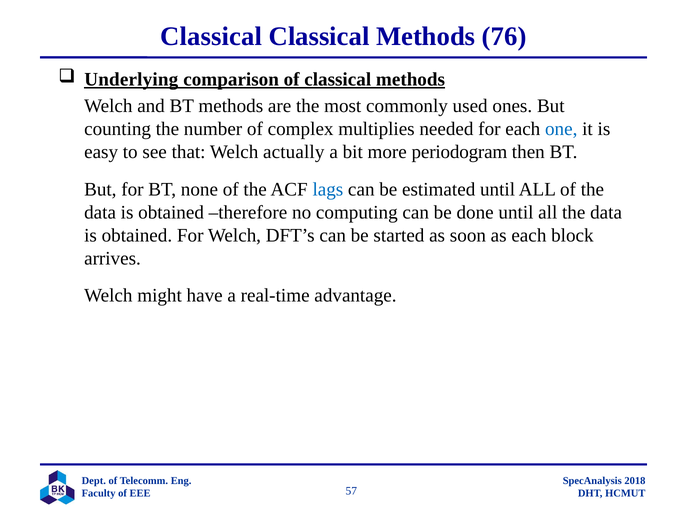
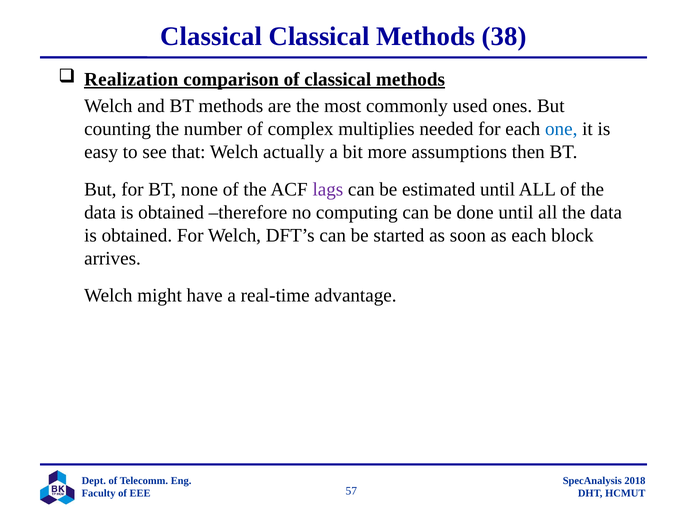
76: 76 -> 38
Underlying: Underlying -> Realization
periodogram: periodogram -> assumptions
lags colour: blue -> purple
